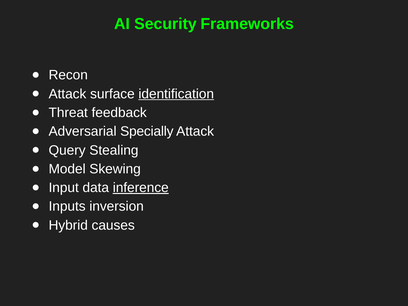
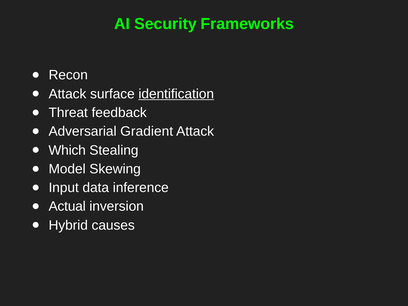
Specially: Specially -> Gradient
Query: Query -> Which
inference underline: present -> none
Inputs: Inputs -> Actual
